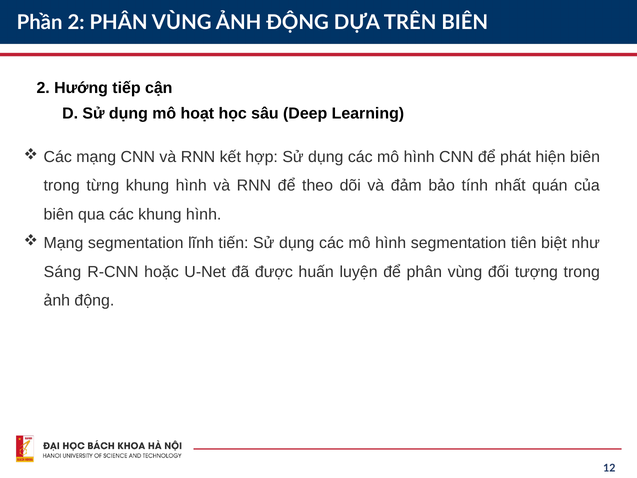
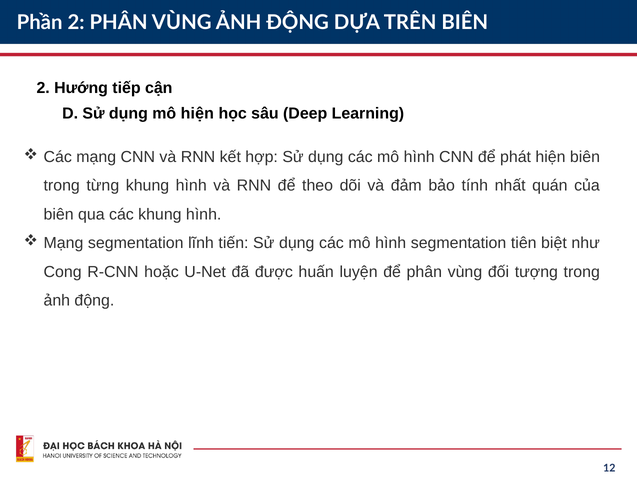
mô hoạt: hoạt -> hiện
Sáng: Sáng -> Cong
